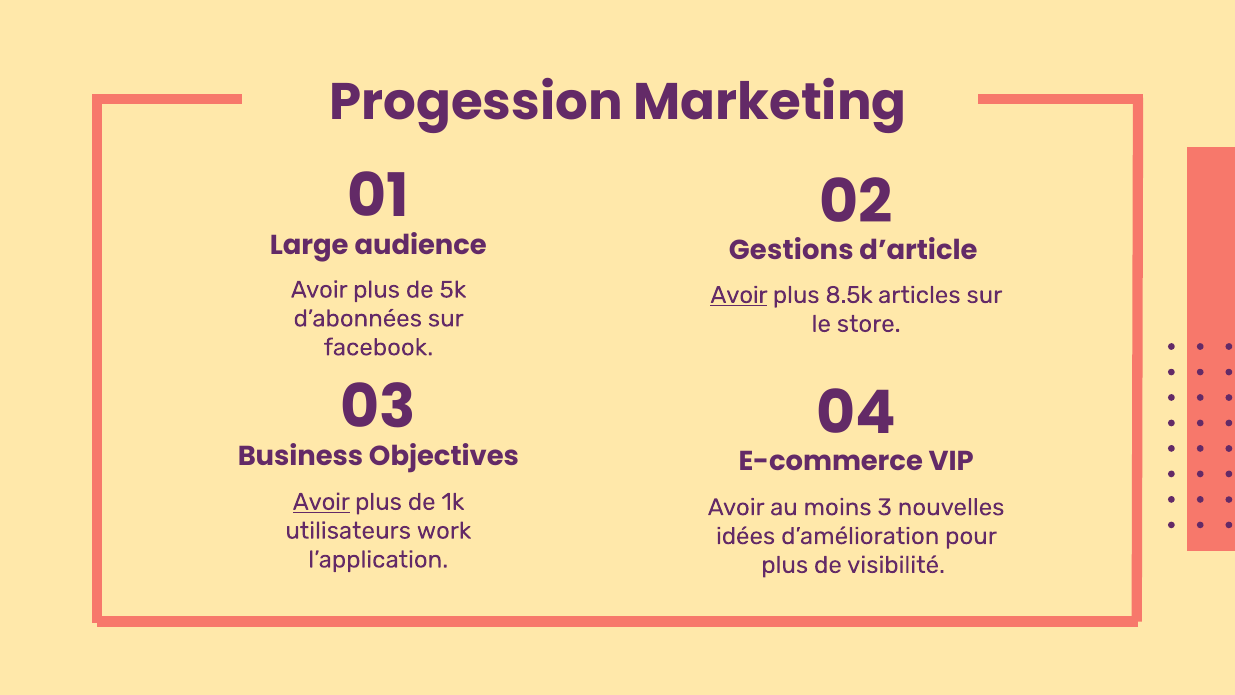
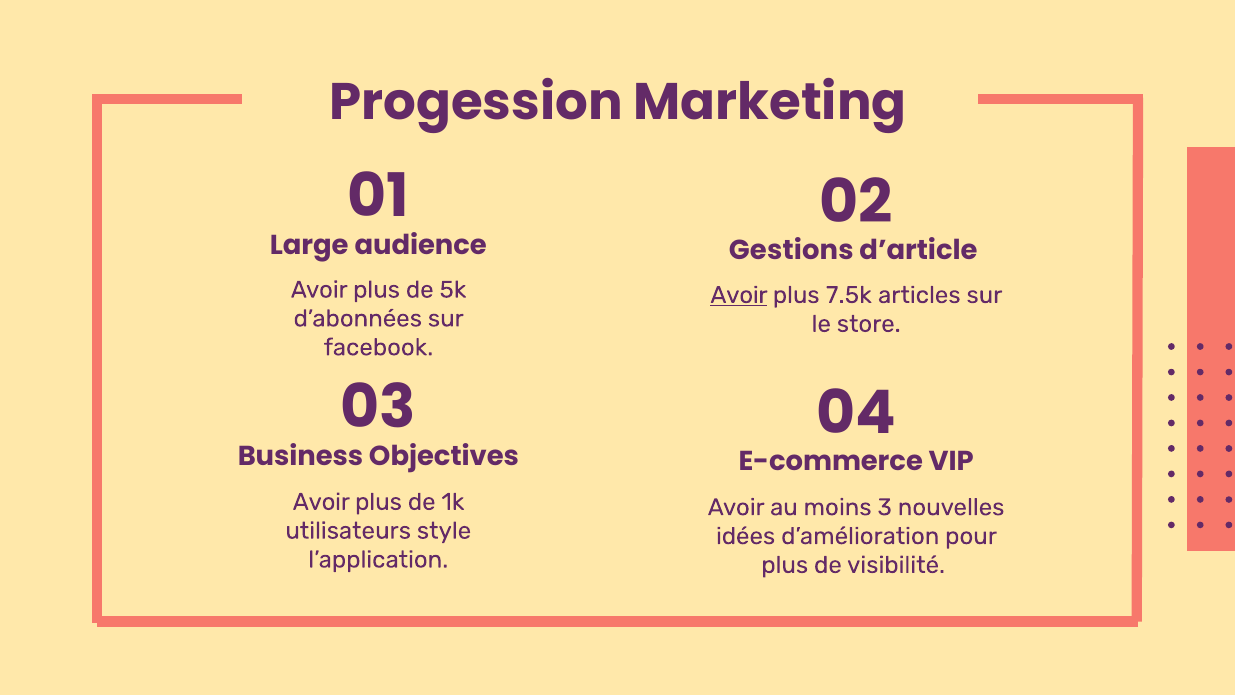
8.5k: 8.5k -> 7.5k
Avoir at (321, 502) underline: present -> none
work: work -> style
